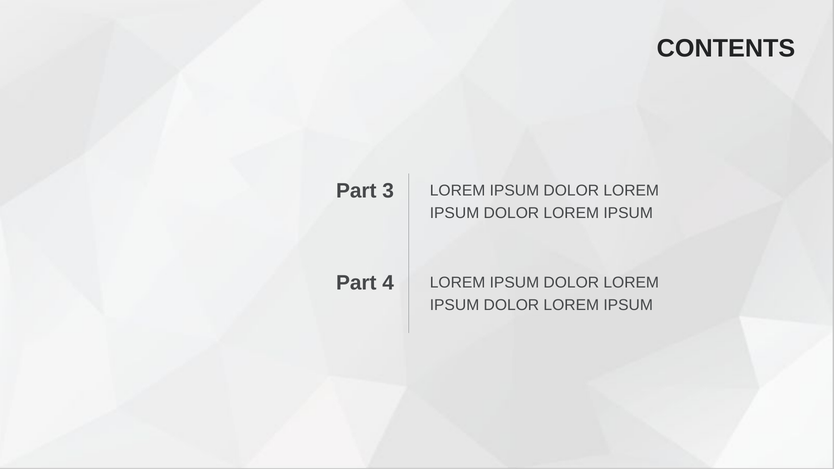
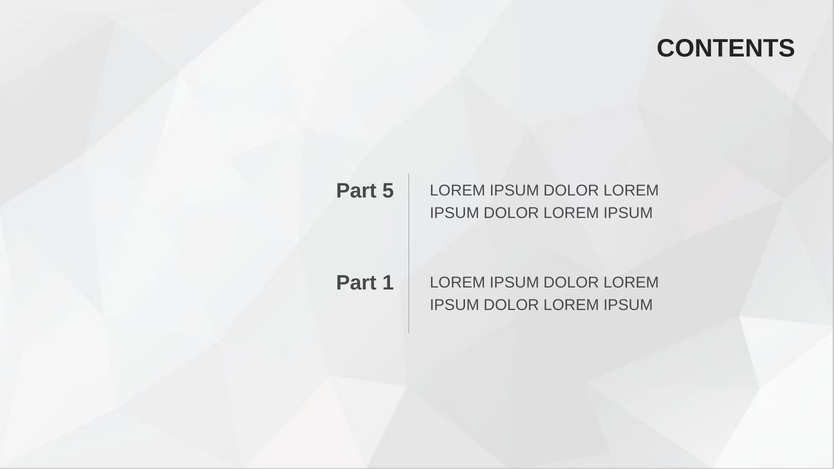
3: 3 -> 5
4: 4 -> 1
